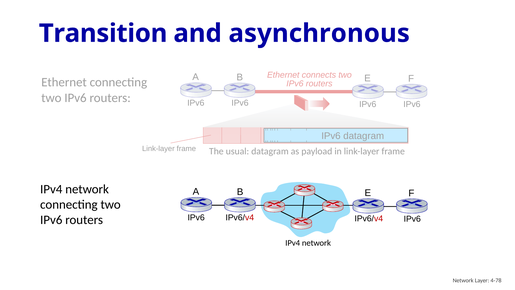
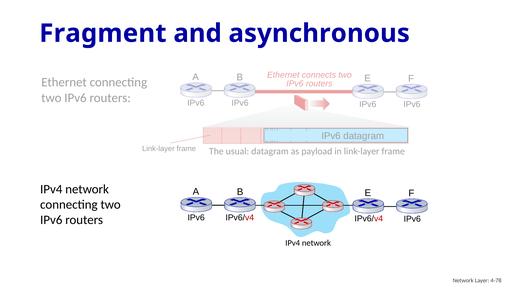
Transition: Transition -> Fragment
